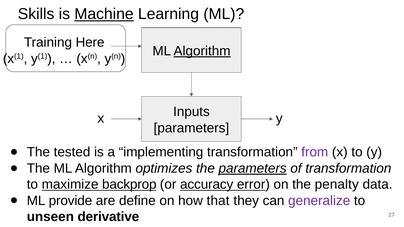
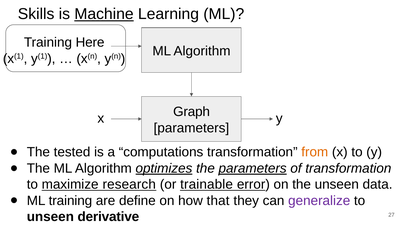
Algorithm at (202, 51) underline: present -> none
Inputs: Inputs -> Graph
implementing: implementing -> computations
from colour: purple -> orange
optimizes underline: none -> present
backprop: backprop -> research
accuracy: accuracy -> trainable
the penalty: penalty -> unseen
ML provide: provide -> training
